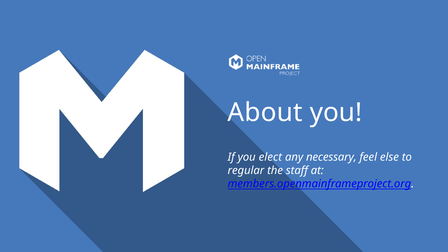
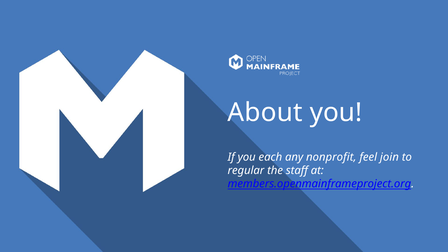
elect: elect -> each
necessary: necessary -> nonprofit
else: else -> join
